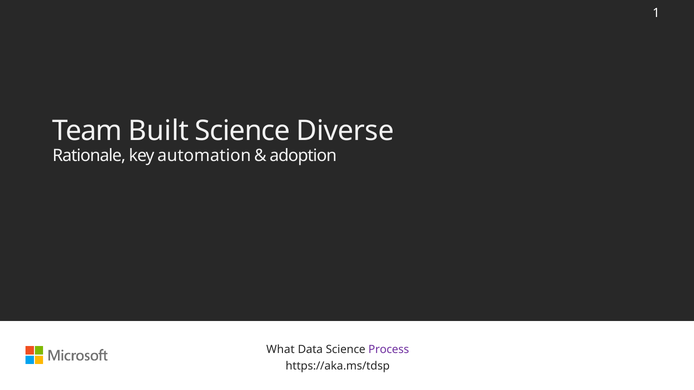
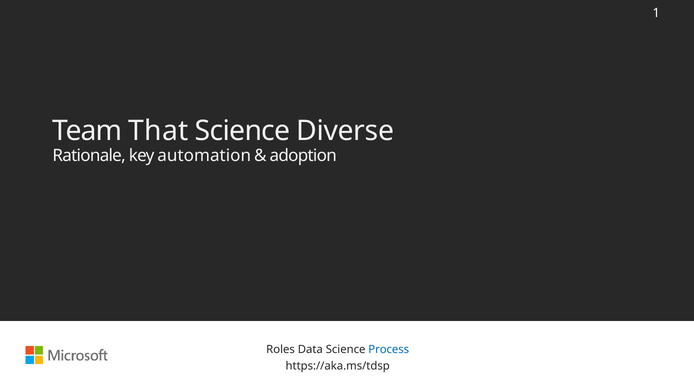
Built: Built -> That
What: What -> Roles
Process colour: purple -> blue
